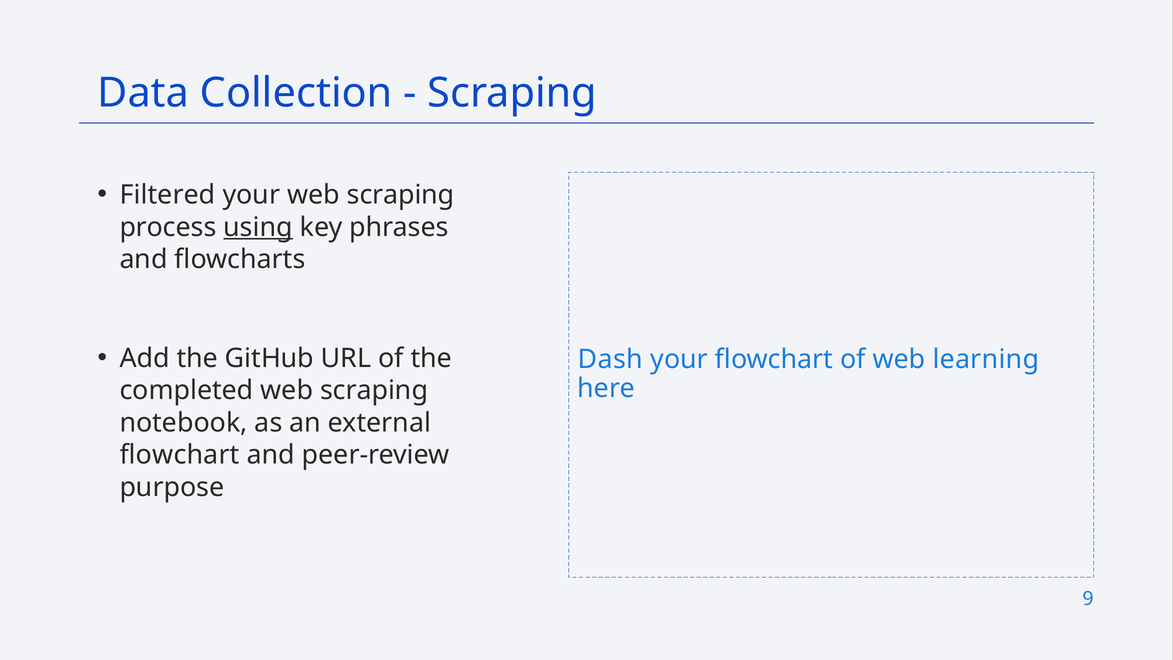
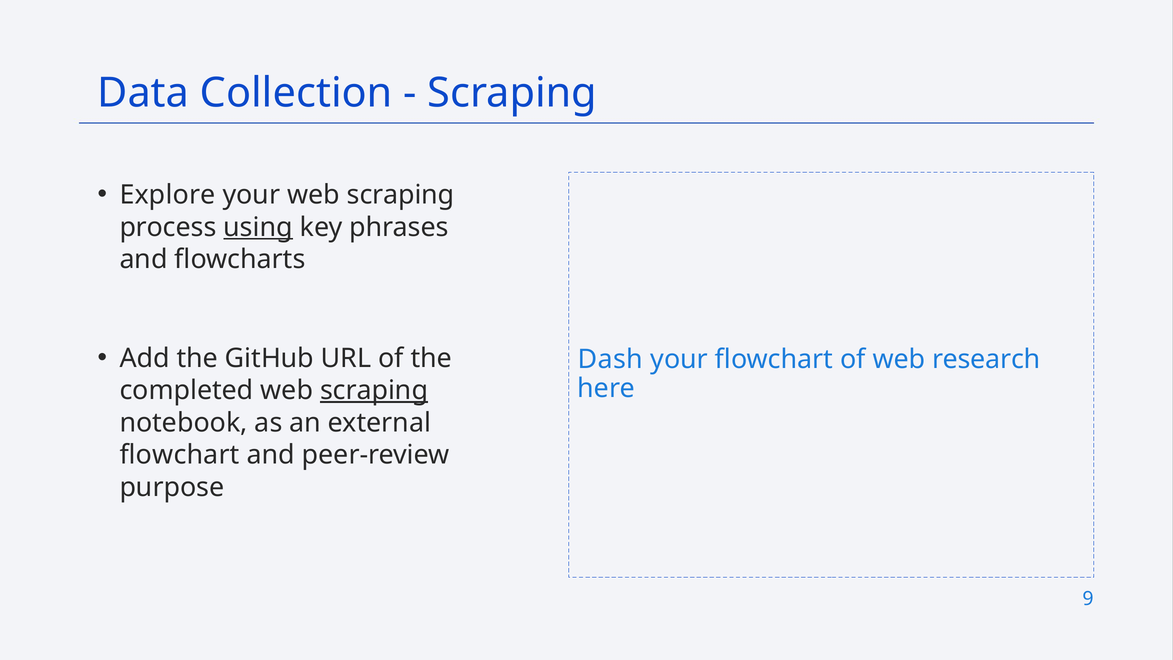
Filtered: Filtered -> Explore
learning: learning -> research
scraping at (374, 390) underline: none -> present
